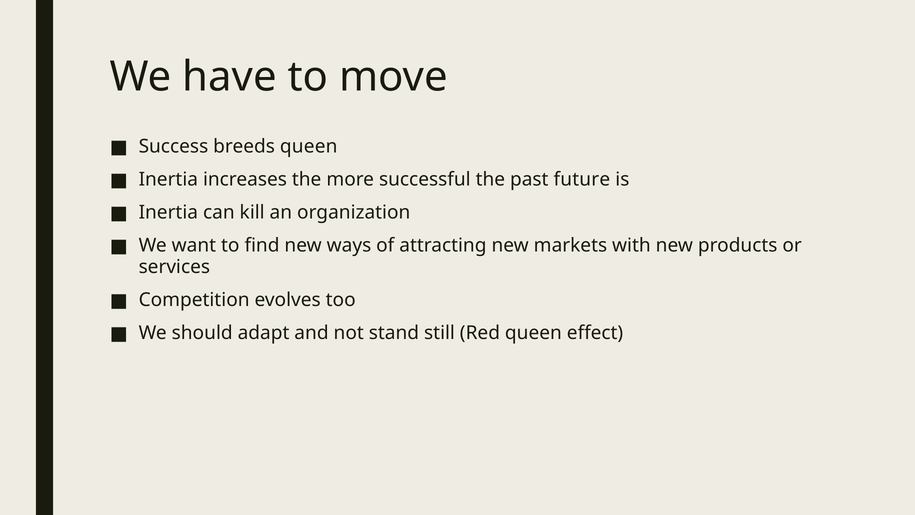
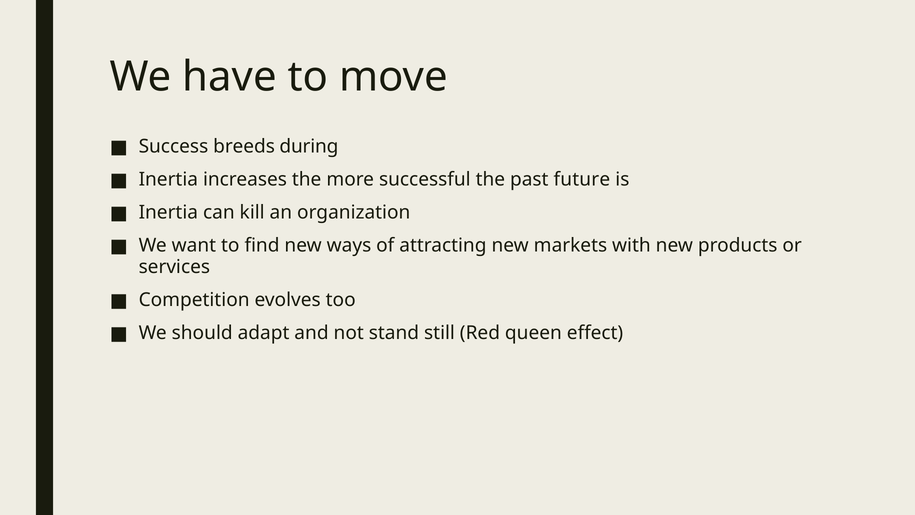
breeds queen: queen -> during
